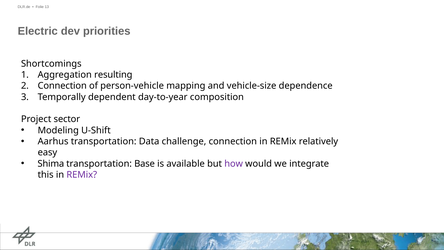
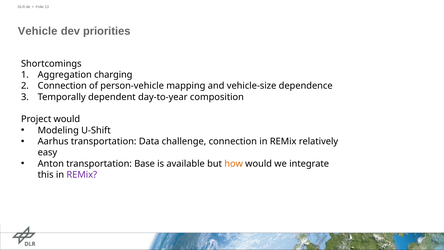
Electric: Electric -> Vehicle
resulting: resulting -> charging
Project sector: sector -> would
Shima: Shima -> Anton
how colour: purple -> orange
